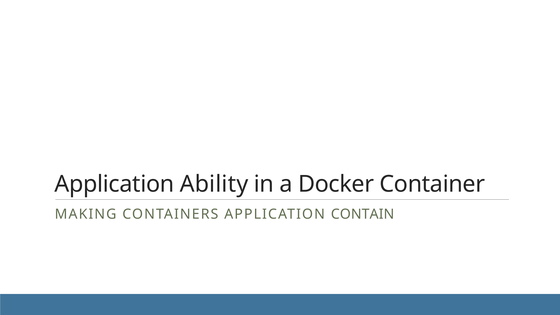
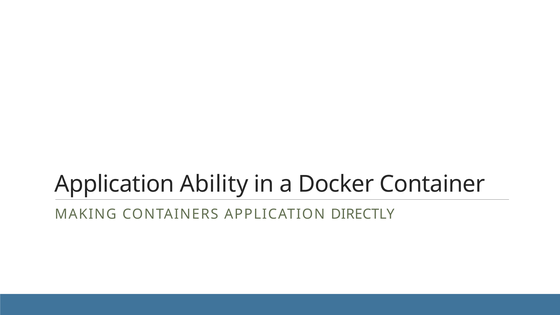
CONTAIN: CONTAIN -> DIRECTLY
